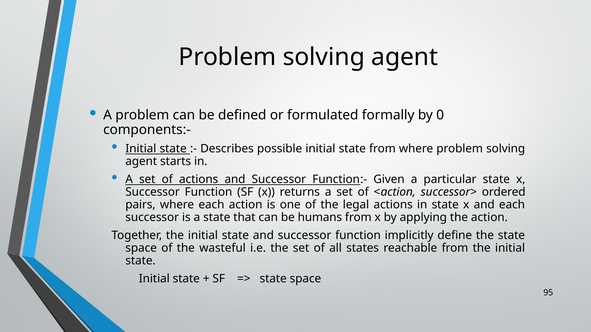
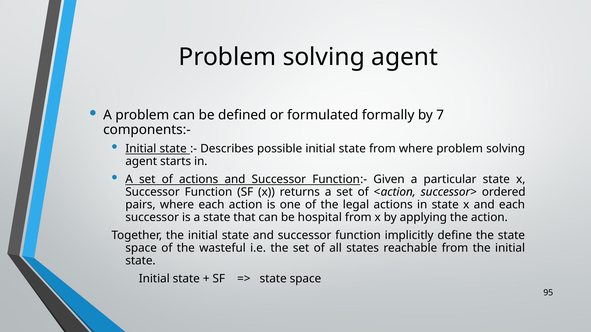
0: 0 -> 7
humans: humans -> hospital
